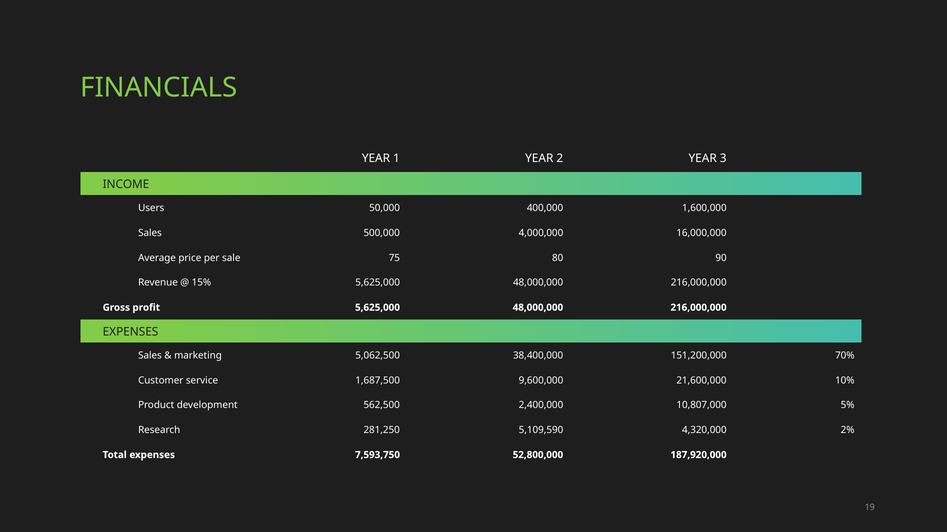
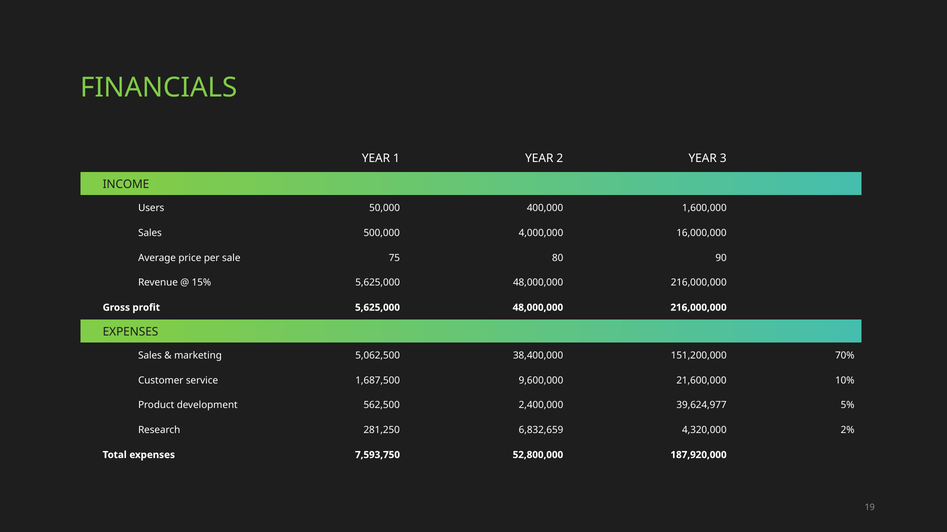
10,807,000: 10,807,000 -> 39,624,977
5,109,590: 5,109,590 -> 6,832,659
